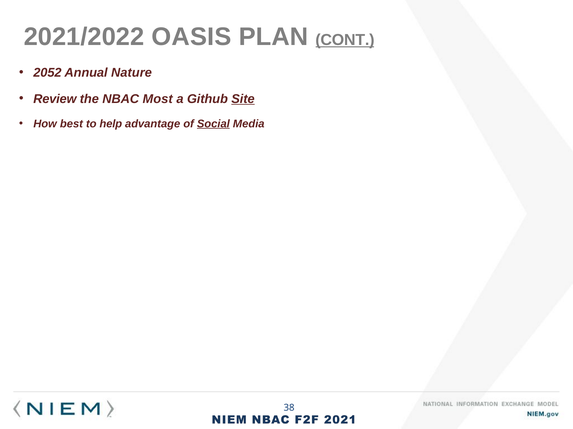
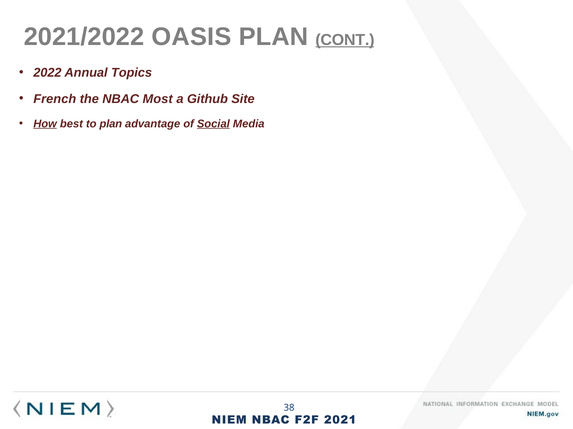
2052: 2052 -> 2022
Nature: Nature -> Topics
Review: Review -> French
Site underline: present -> none
How underline: none -> present
to help: help -> plan
